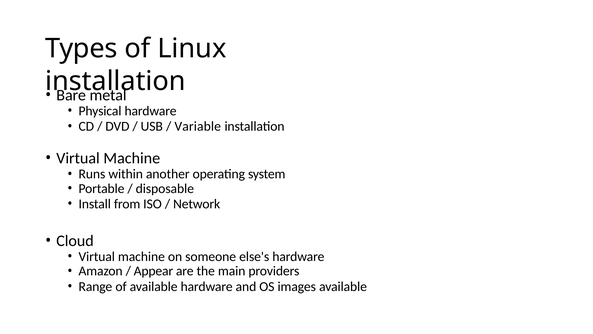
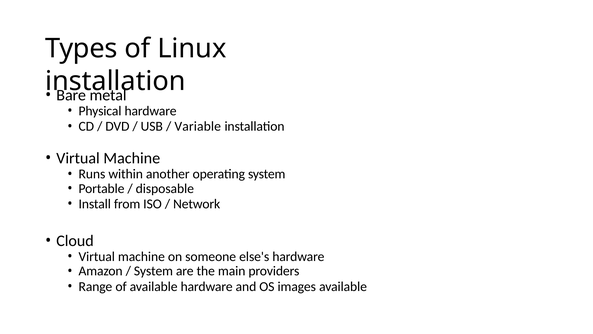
Appear at (153, 271): Appear -> System
